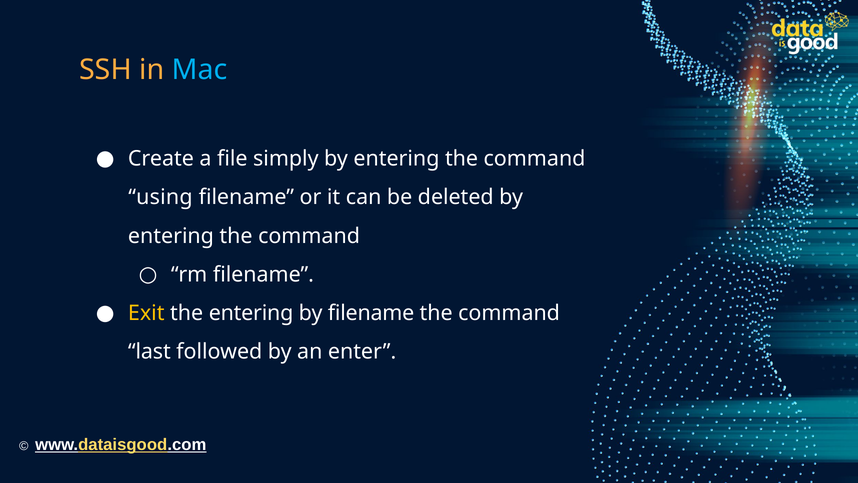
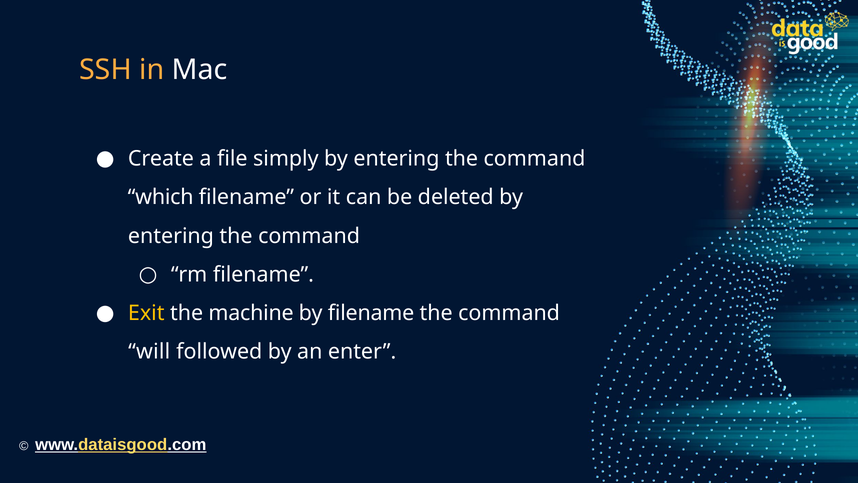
Mac colour: light blue -> white
using: using -> which
the entering: entering -> machine
last: last -> will
